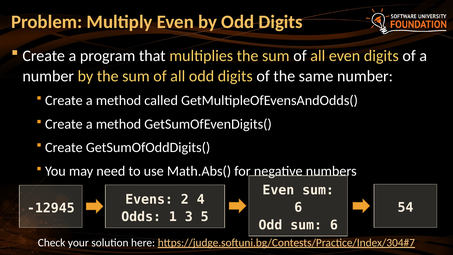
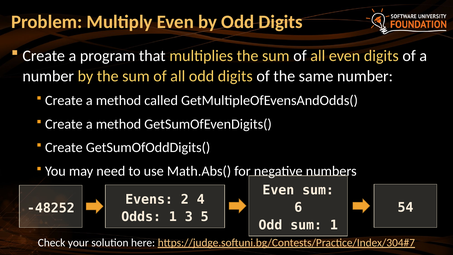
-12945: -12945 -> -48252
Odd sum 6: 6 -> 1
